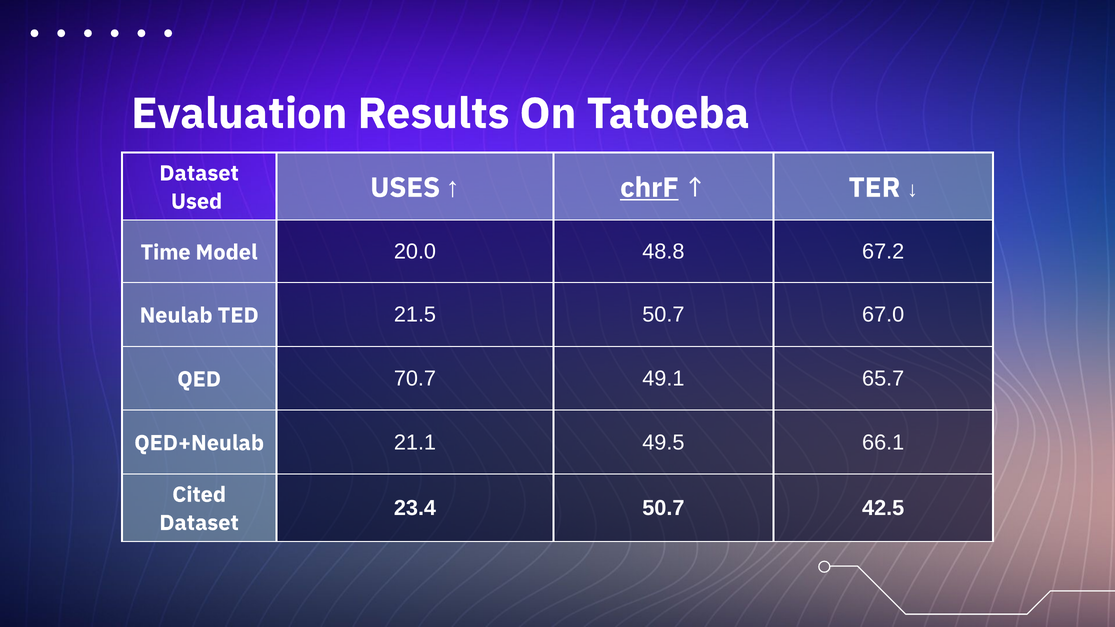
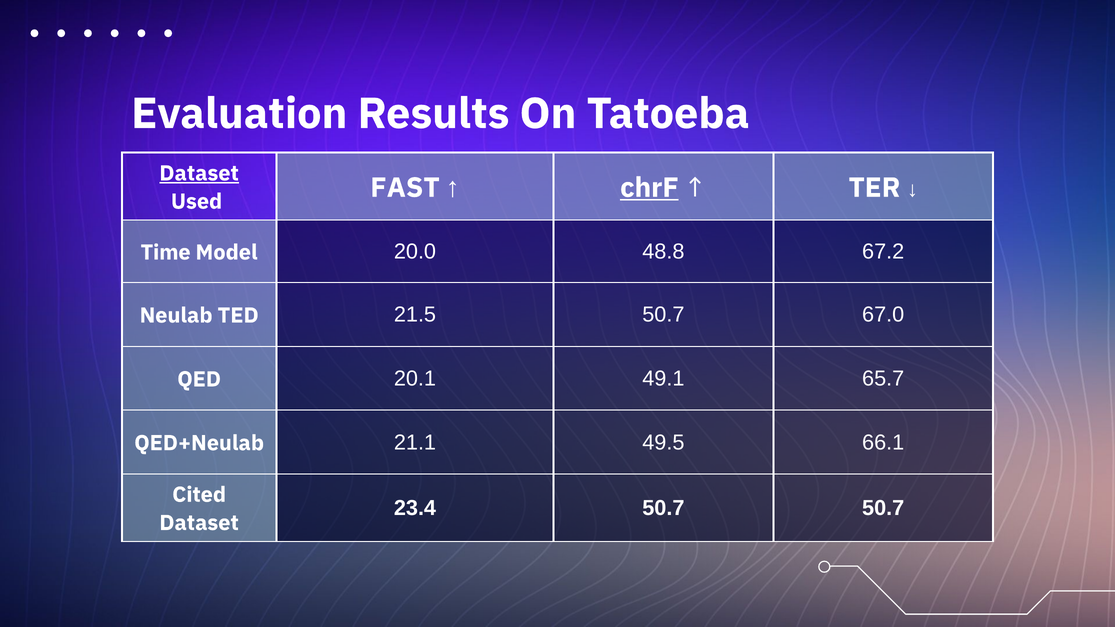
Dataset at (199, 173) underline: none -> present
USES: USES -> FAST
70.7: 70.7 -> 20.1
50.7 42.5: 42.5 -> 50.7
